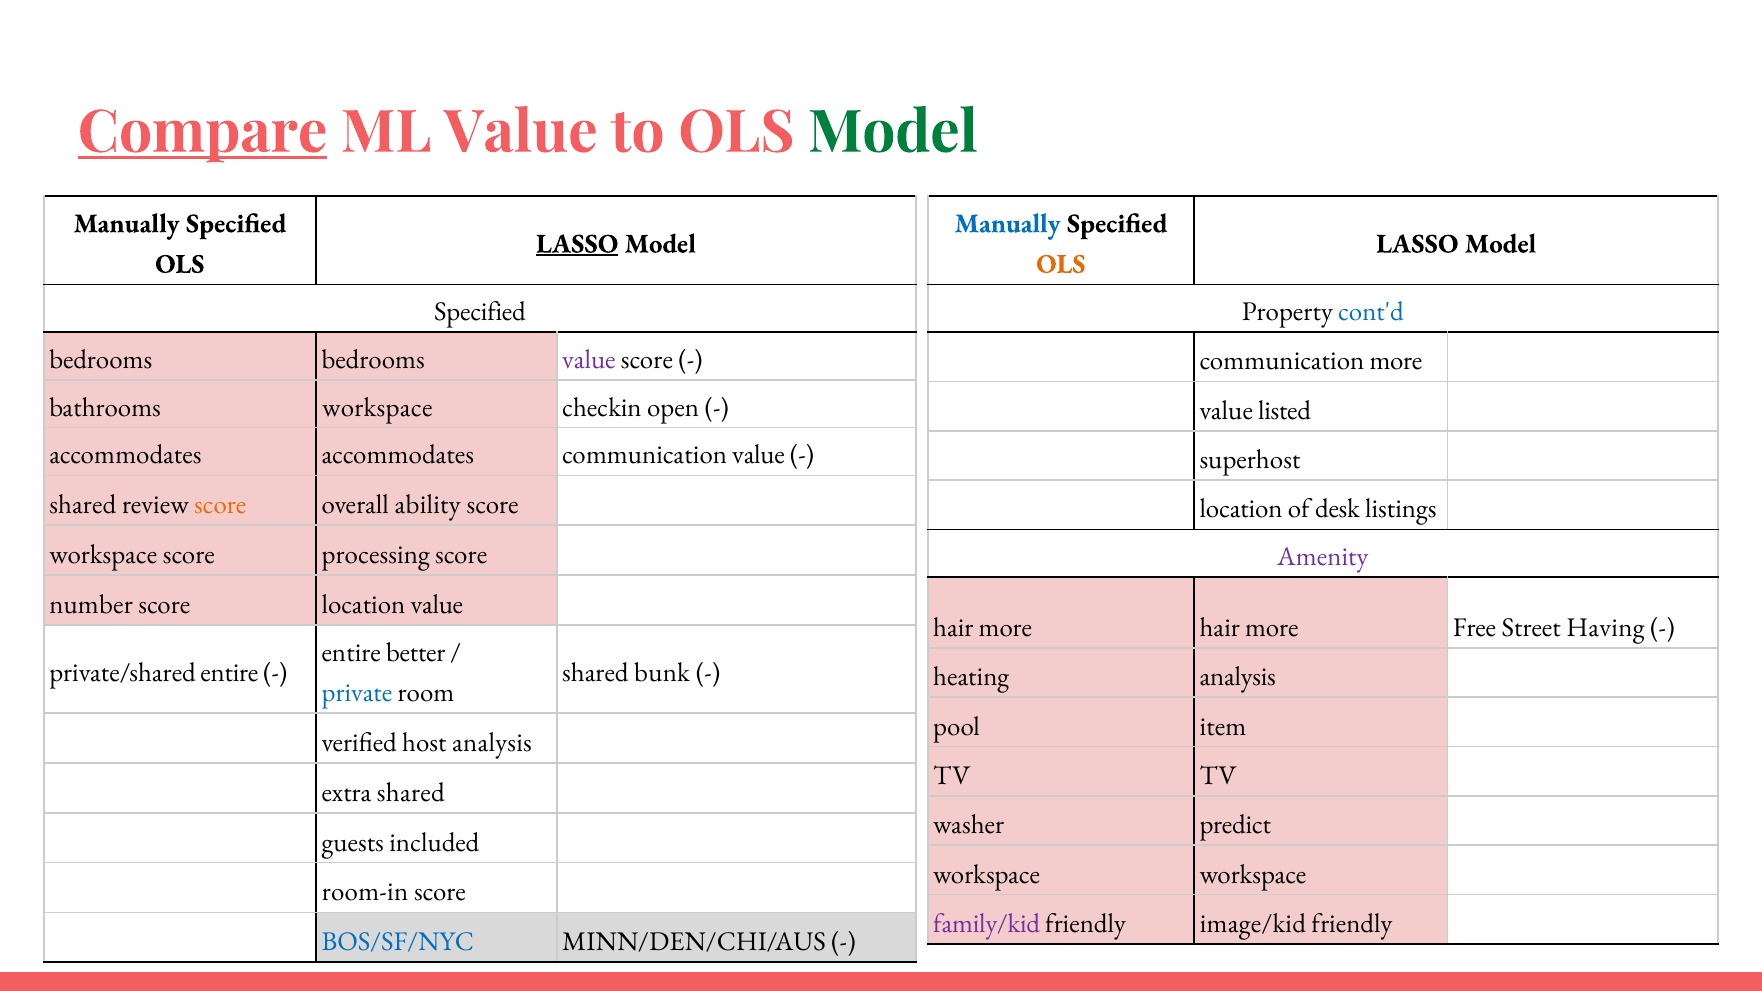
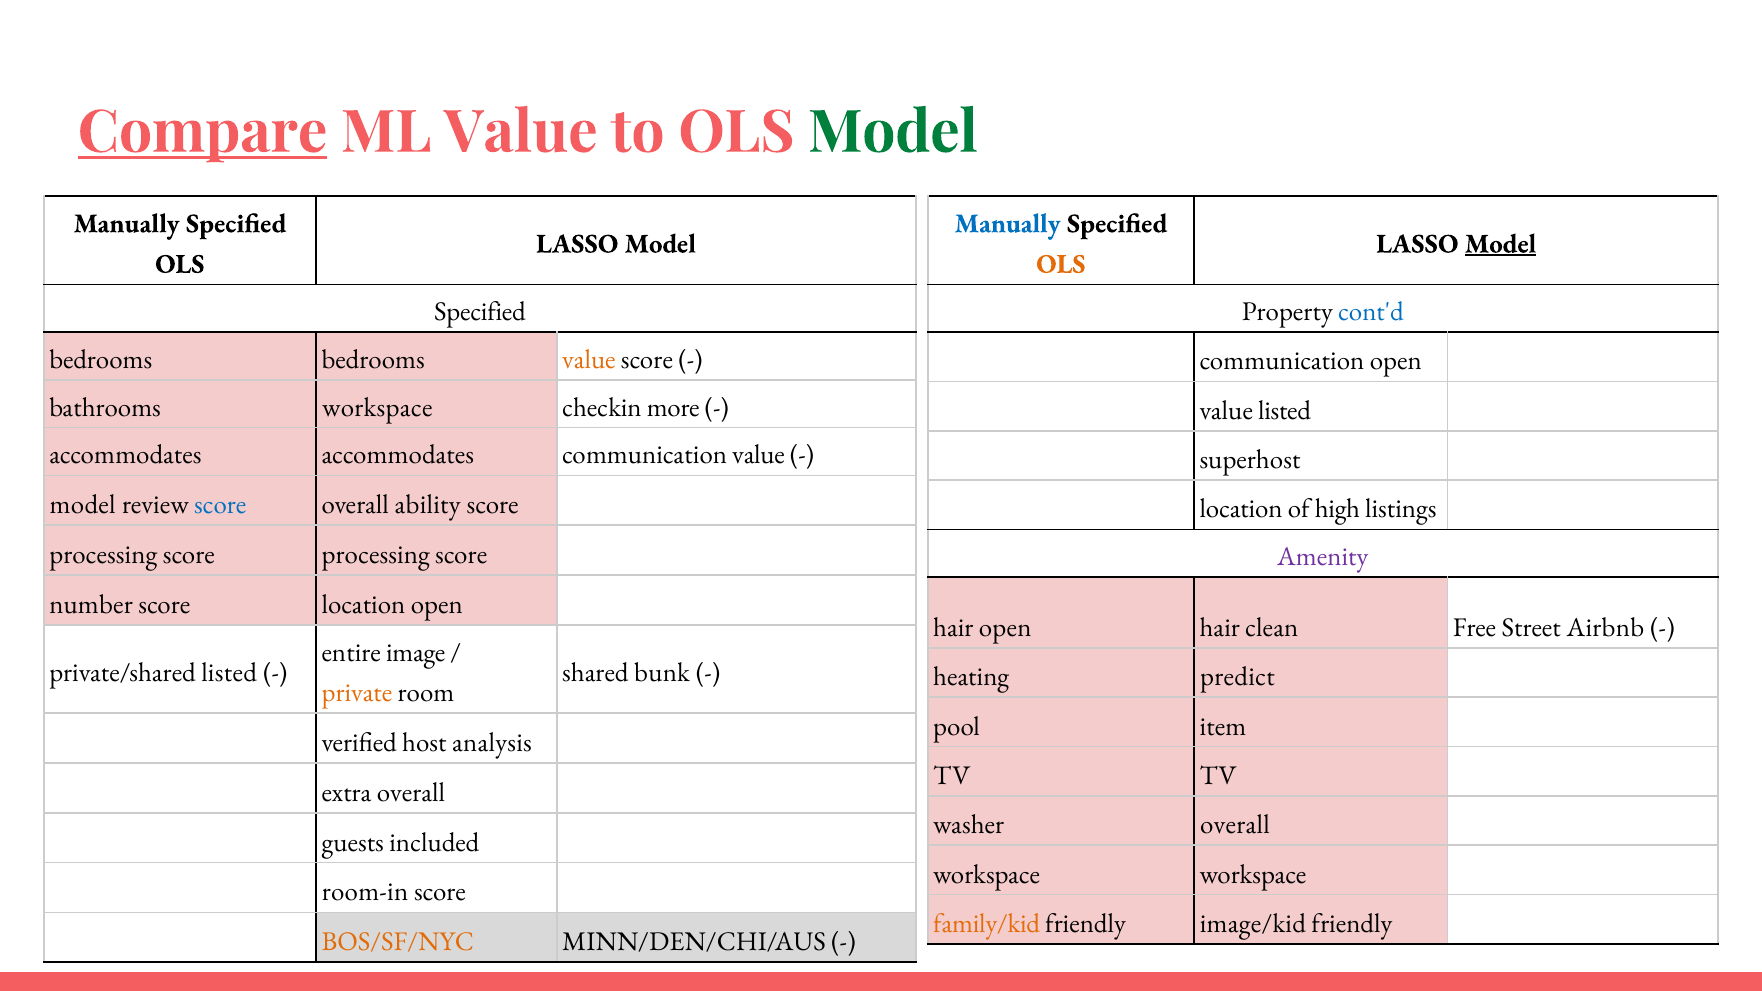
LASSO at (577, 244) underline: present -> none
Model at (1500, 244) underline: none -> present
value at (589, 360) colour: purple -> orange
communication more: more -> open
open: open -> more
shared at (83, 505): shared -> model
score at (220, 505) colour: orange -> blue
desk: desk -> high
workspace at (103, 555): workspace -> processing
location value: value -> open
more at (1005, 628): more -> open
more at (1272, 628): more -> clean
Having: Having -> Airbnb
better: better -> image
private/shared entire: entire -> listed
heating analysis: analysis -> predict
private colour: blue -> orange
extra shared: shared -> overall
washer predict: predict -> overall
family/kid colour: purple -> orange
BOS/SF/NYC colour: blue -> orange
